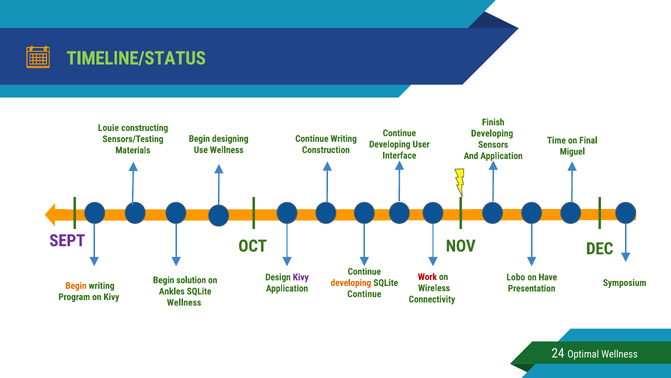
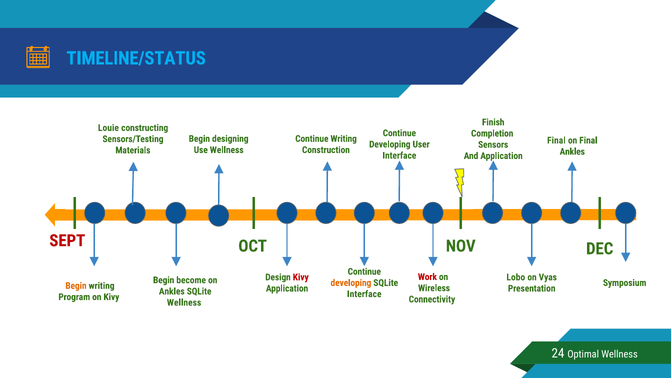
TIMELINE/STATUS colour: light green -> light blue
Developing at (492, 133): Developing -> Completion
Time at (556, 140): Time -> Final
Miguel at (572, 151): Miguel -> Ankles
SEPT colour: purple -> red
Kivy at (301, 277) colour: purple -> red
Have: Have -> Vyas
solution: solution -> become
Continue at (364, 294): Continue -> Interface
